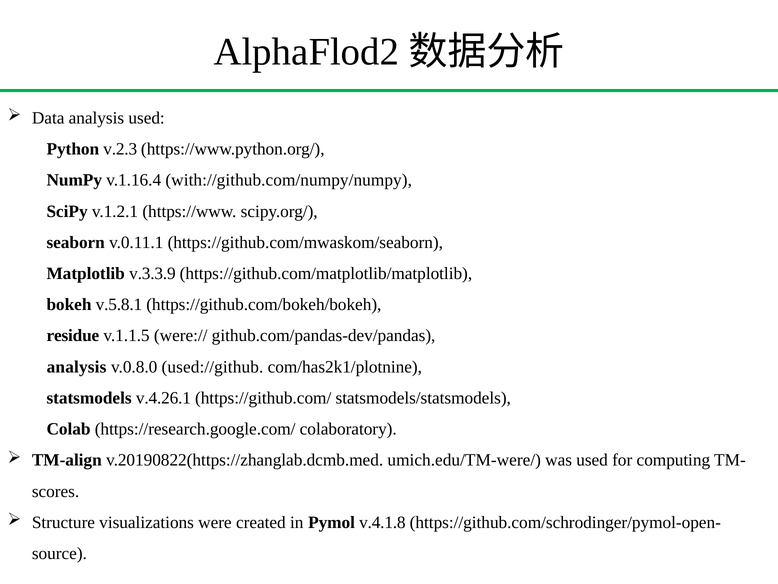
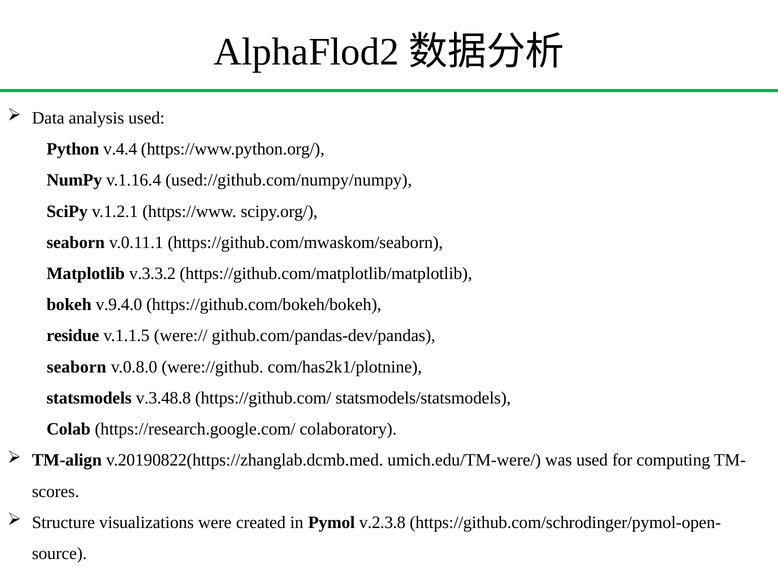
v.2.3: v.2.3 -> v.4.4
with://github.com/numpy/numpy: with://github.com/numpy/numpy -> used://github.com/numpy/numpy
v.3.3.9: v.3.3.9 -> v.3.3.2
v.5.8.1: v.5.8.1 -> v.9.4.0
analysis at (77, 367): analysis -> seaborn
used://github: used://github -> were://github
v.4.26.1: v.4.26.1 -> v.3.48.8
v.4.1.8: v.4.1.8 -> v.2.3.8
